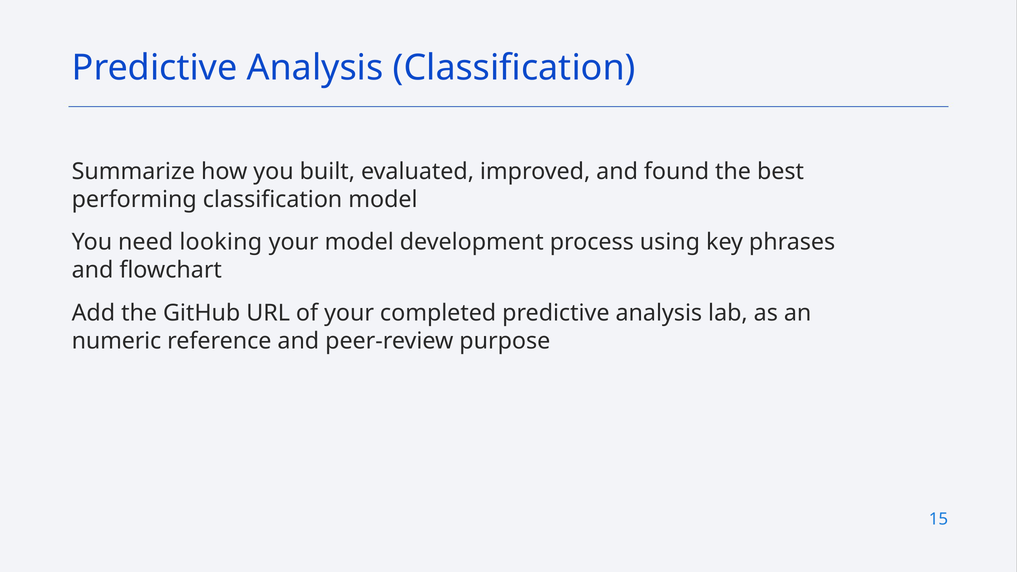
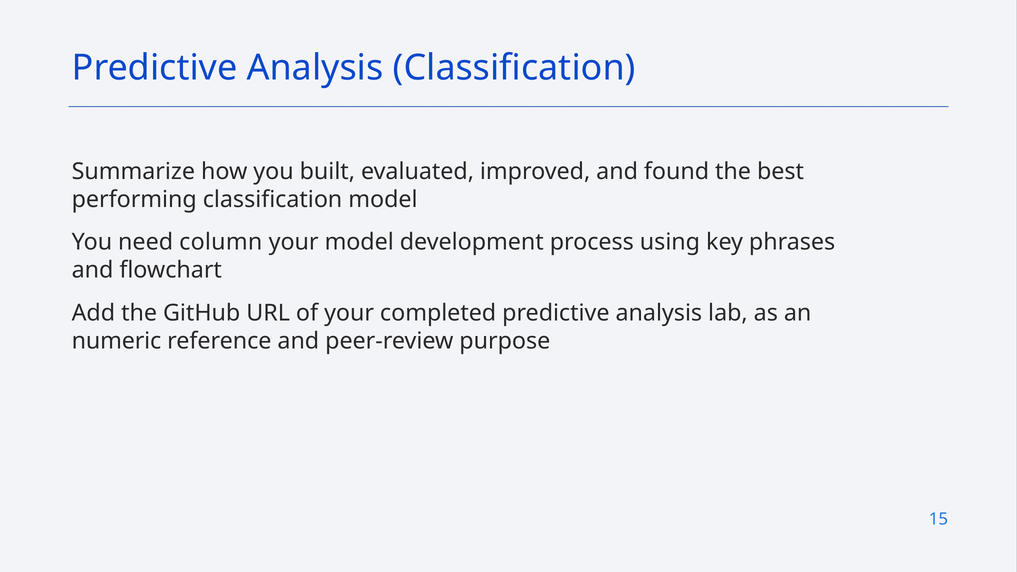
looking: looking -> column
